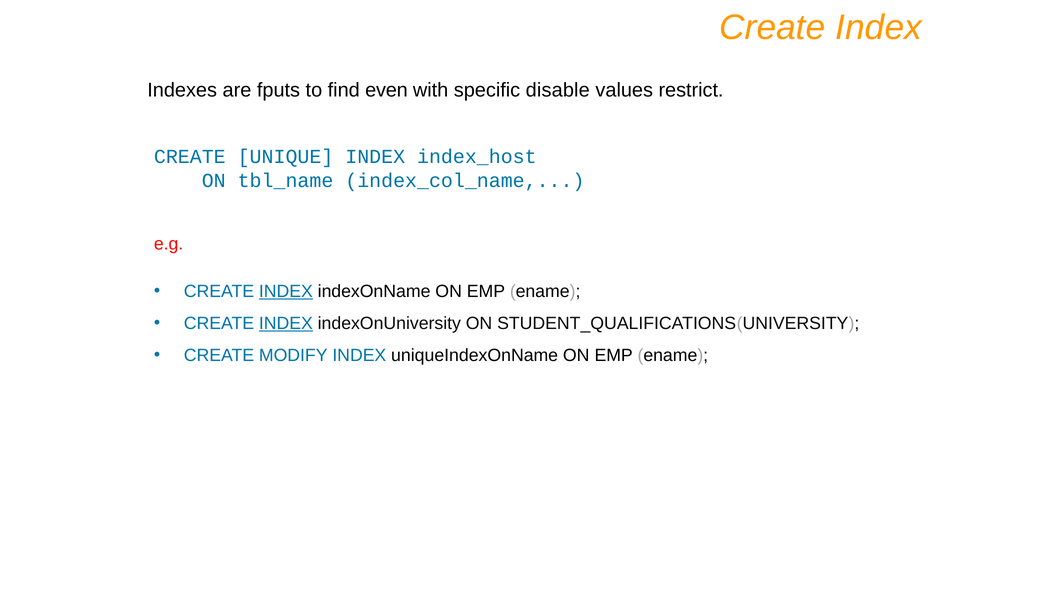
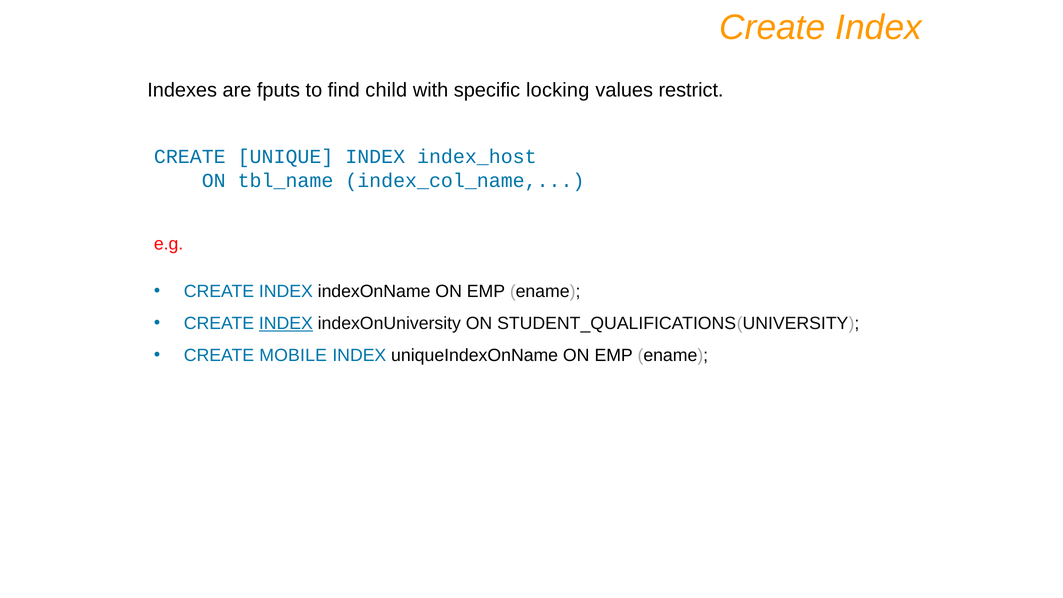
even: even -> child
disable: disable -> locking
INDEX at (286, 292) underline: present -> none
MODIFY: MODIFY -> MOBILE
